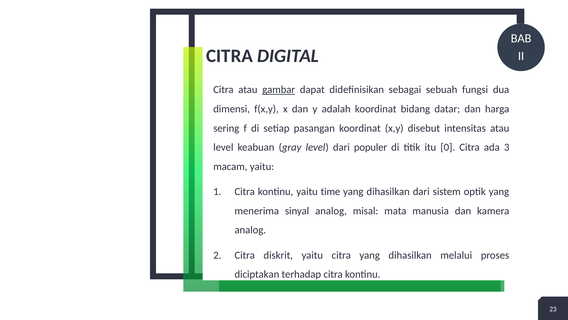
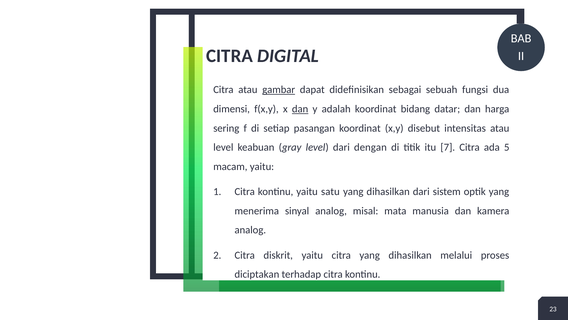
dan at (300, 109) underline: none -> present
populer: populer -> dengan
0: 0 -> 7
3: 3 -> 5
time: time -> satu
